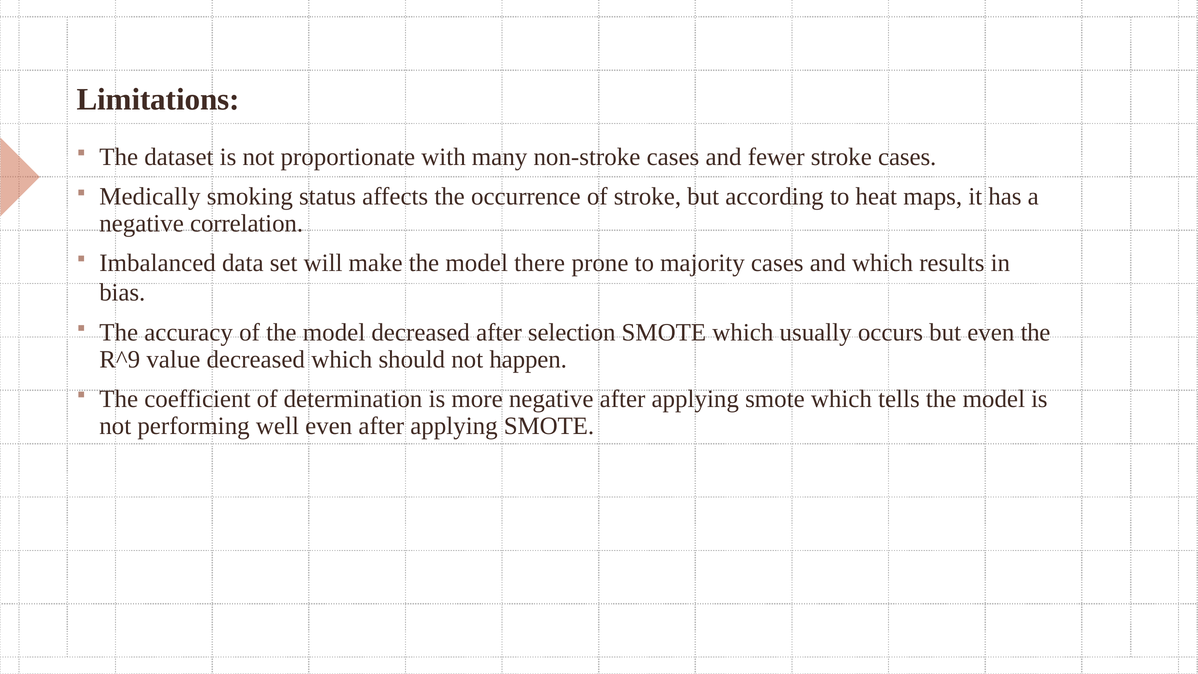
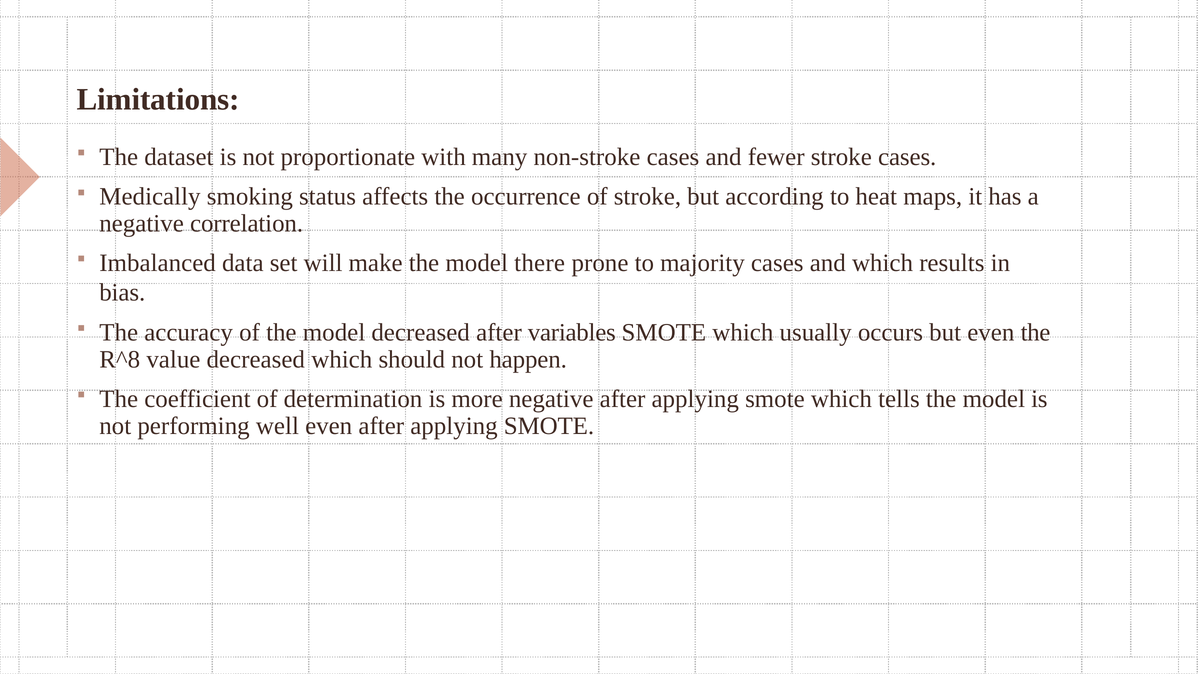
selection: selection -> variables
R^9: R^9 -> R^8
